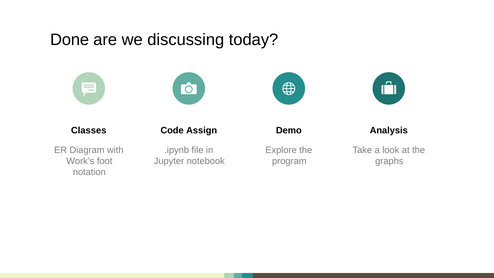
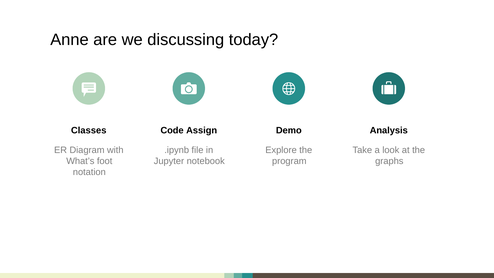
Done: Done -> Anne
Work’s: Work’s -> What’s
